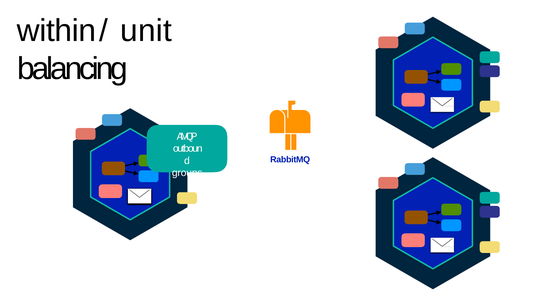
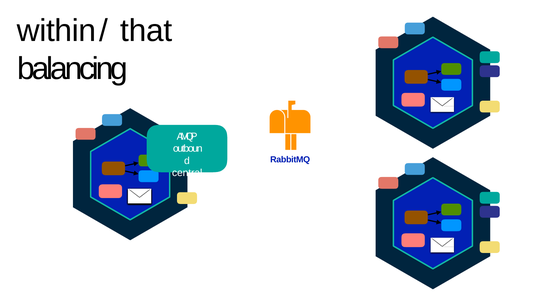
unit: unit -> that
groups: groups -> central
